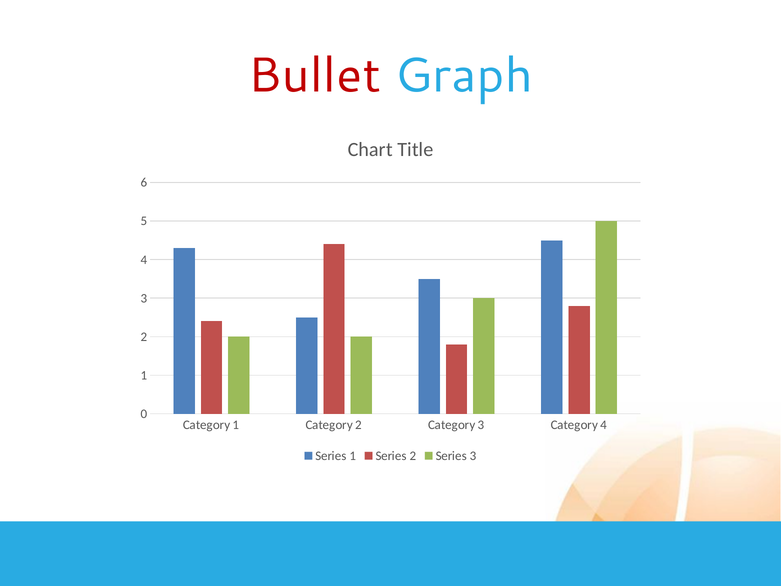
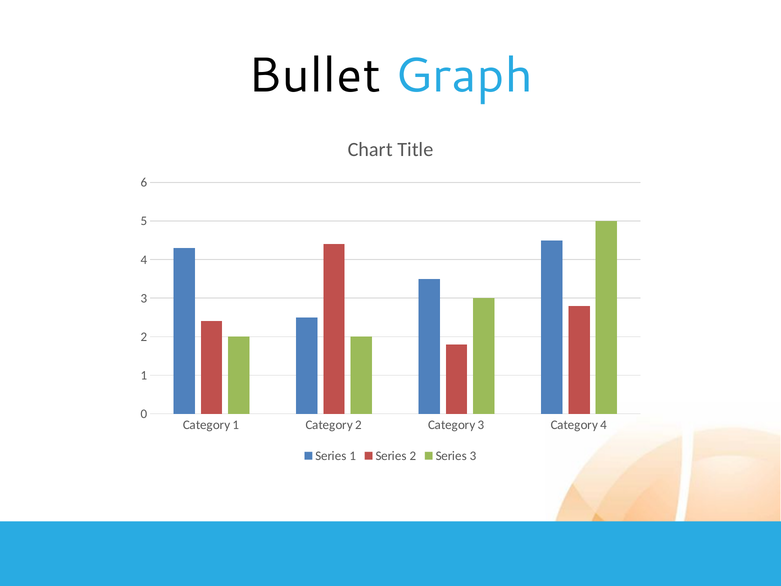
Bullet colour: red -> black
